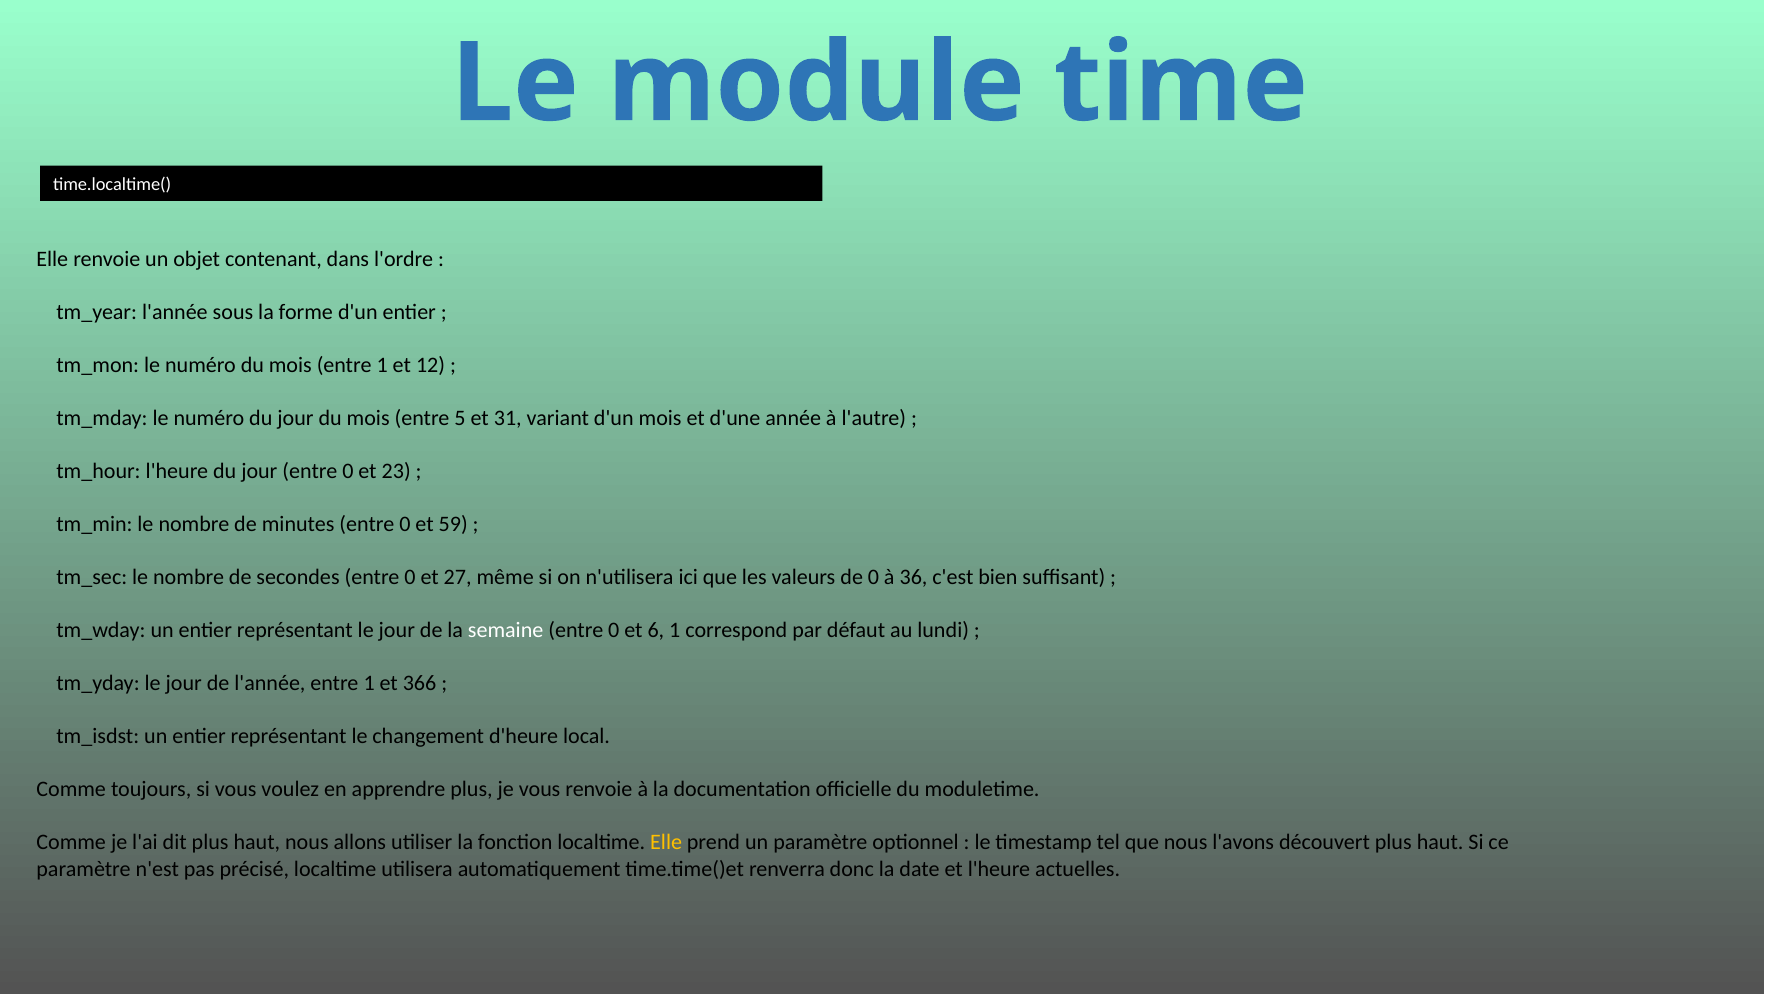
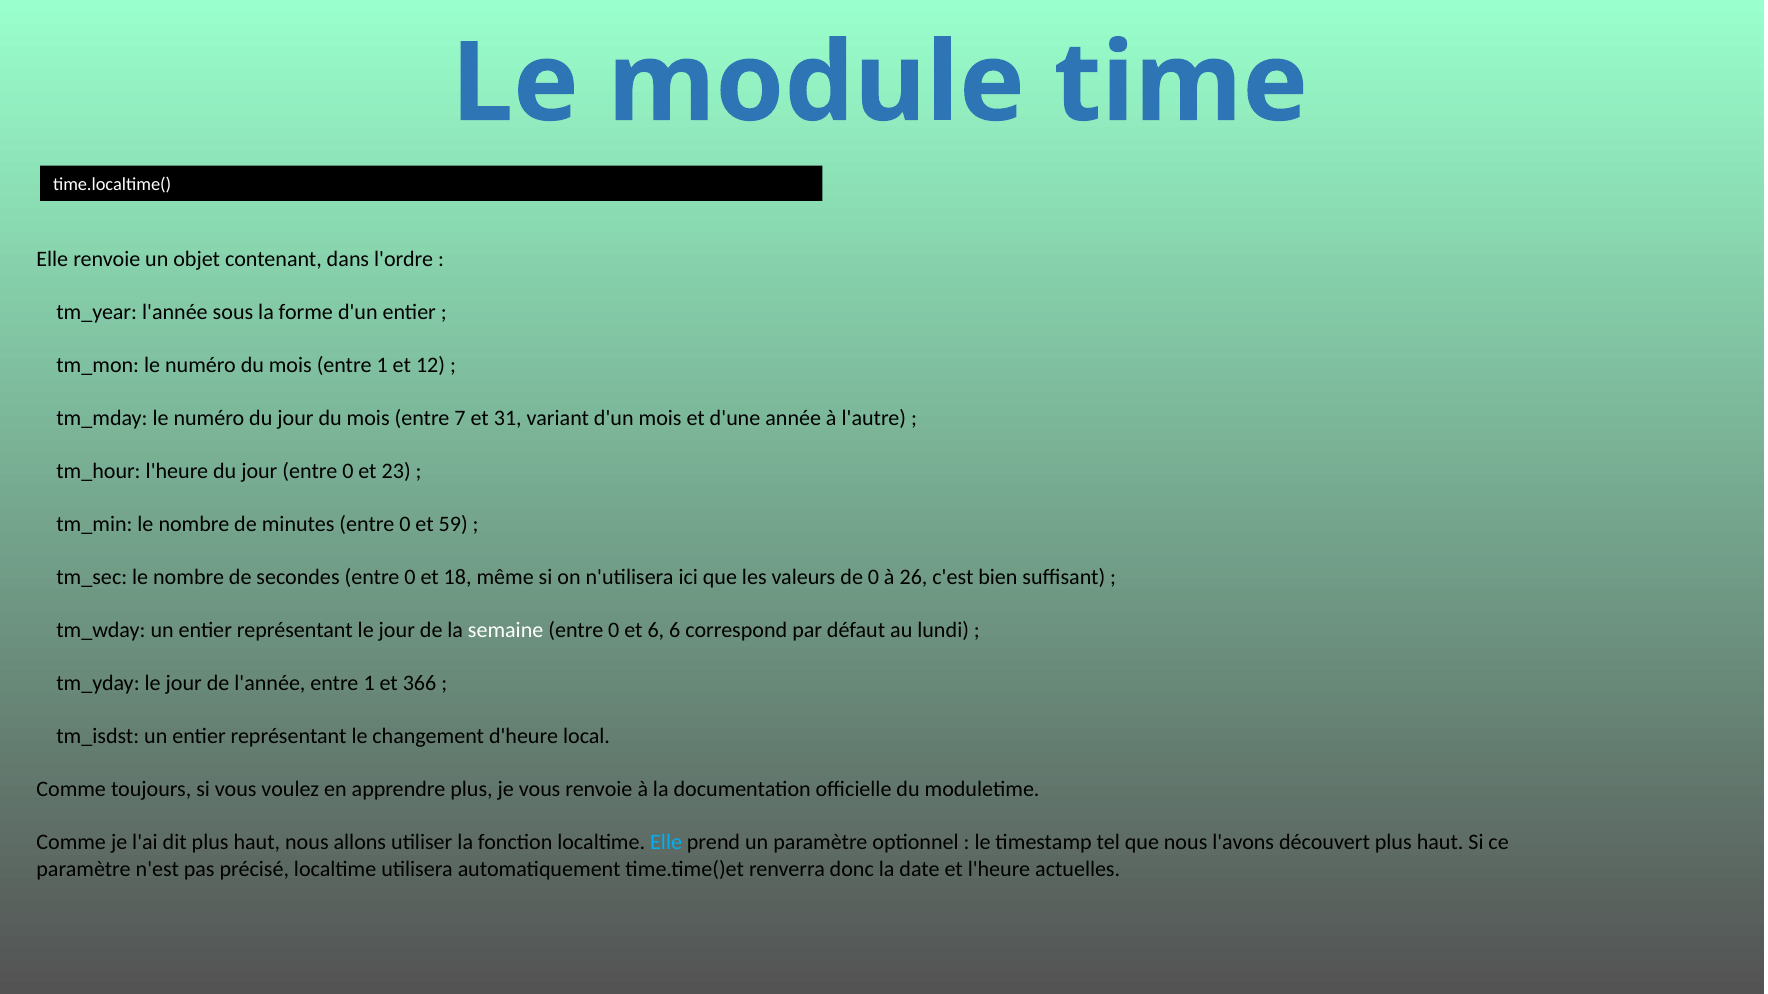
5: 5 -> 7
27: 27 -> 18
36: 36 -> 26
6 1: 1 -> 6
Elle at (666, 843) colour: yellow -> light blue
